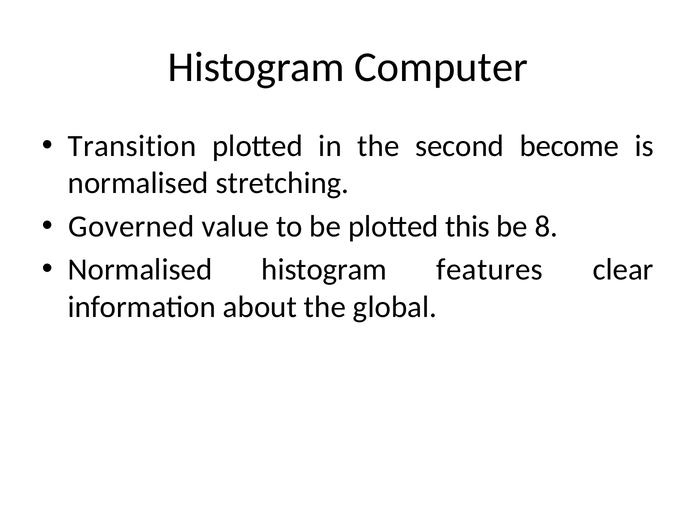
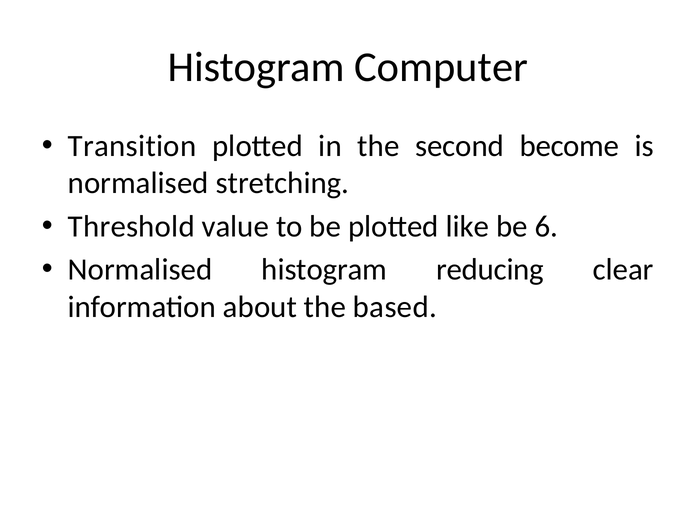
Governed: Governed -> Threshold
this: this -> like
8: 8 -> 6
features: features -> reducing
global: global -> based
